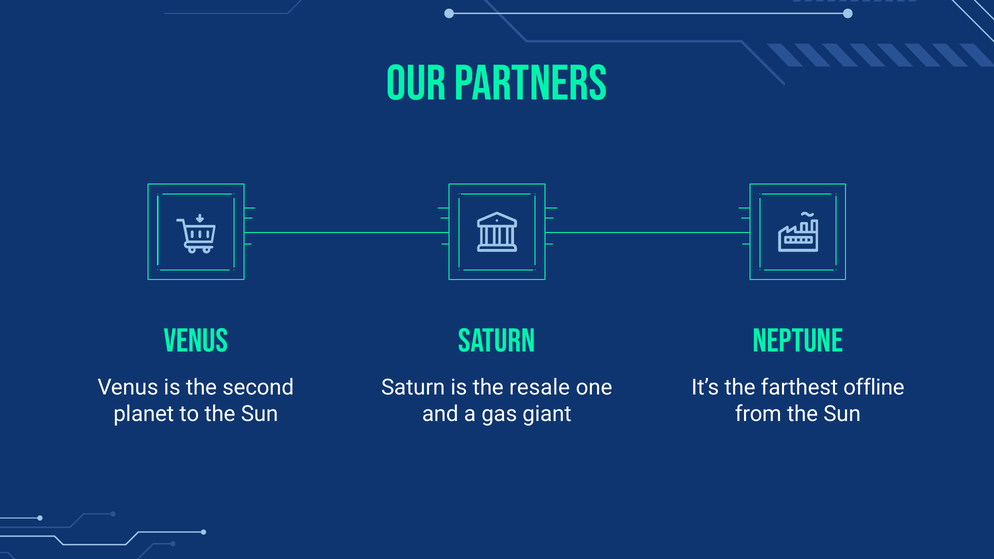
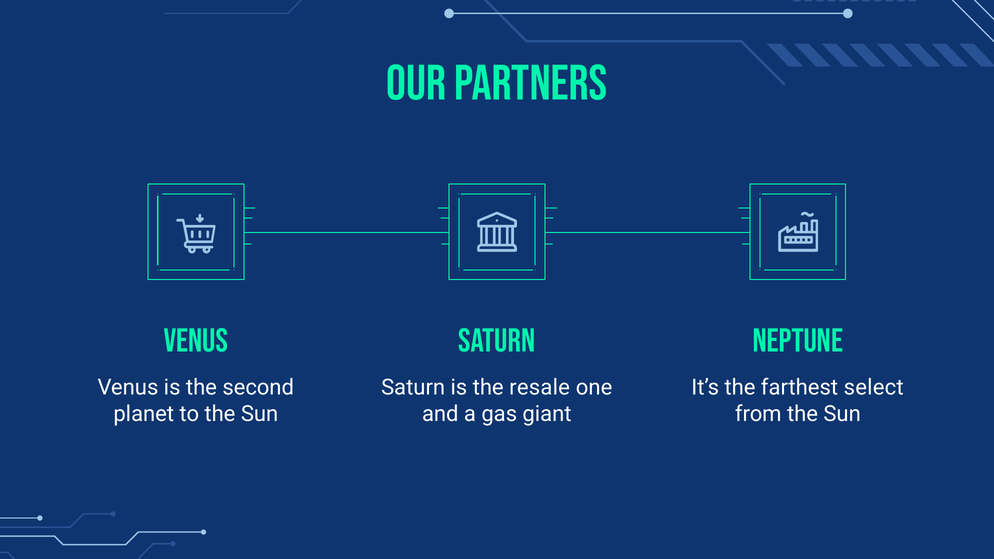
offline: offline -> select
